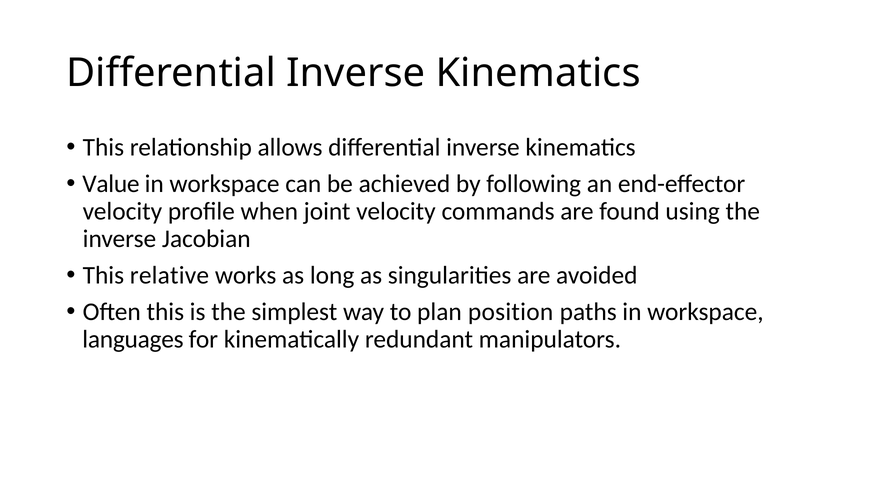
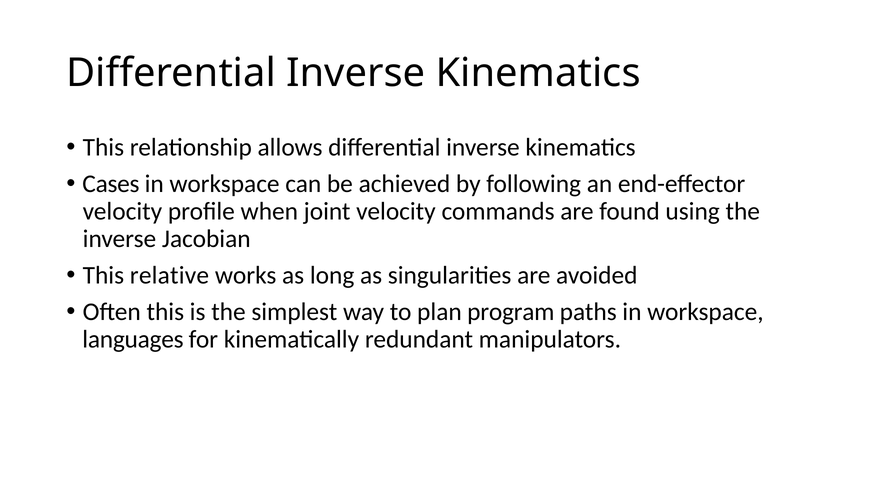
Value: Value -> Cases
position: position -> program
